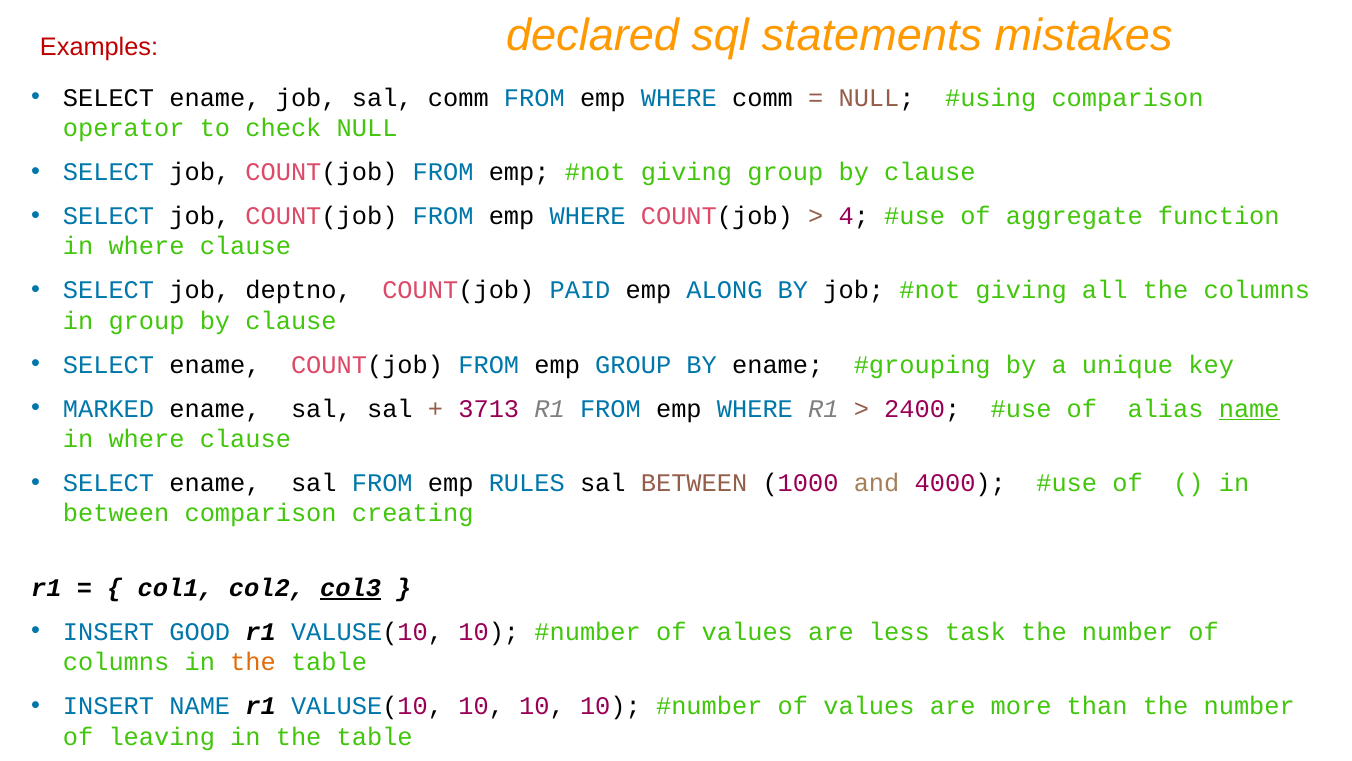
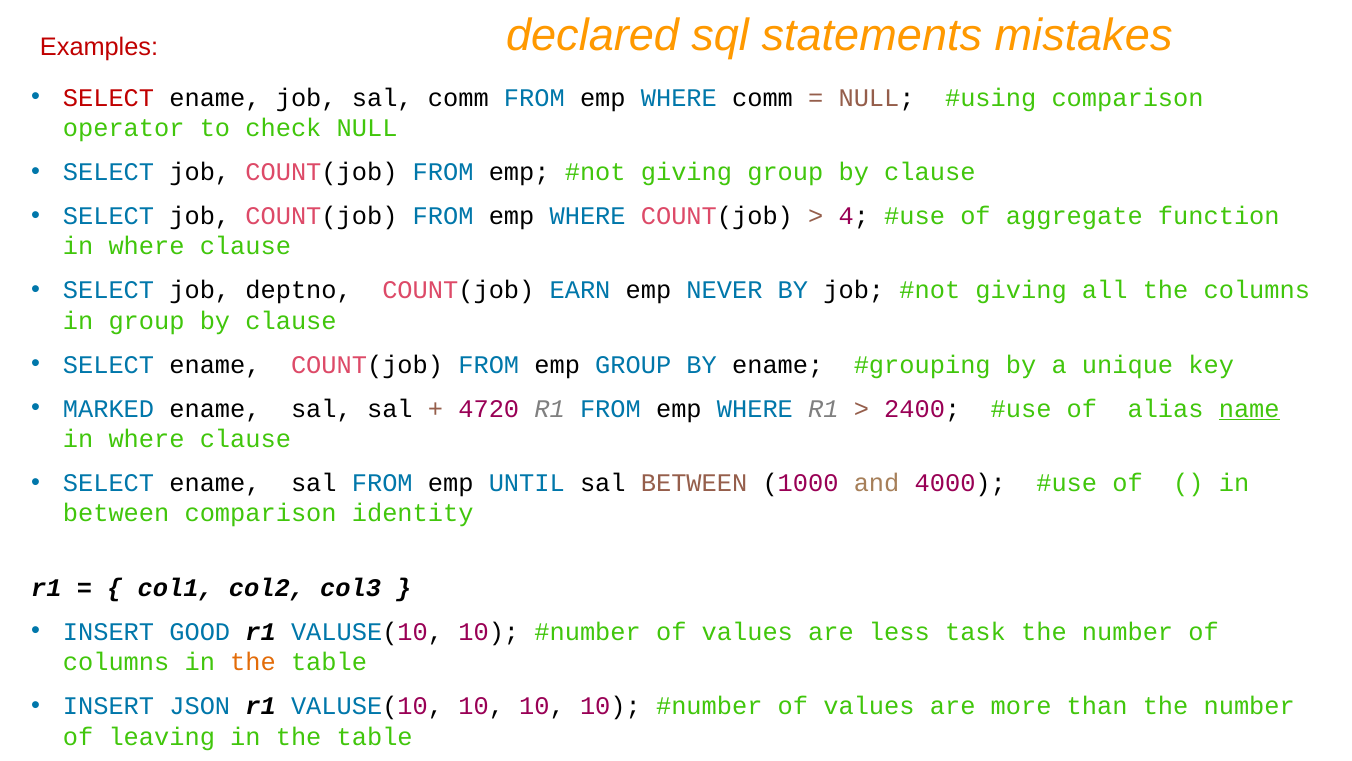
SELECT at (109, 98) colour: black -> red
PAID: PAID -> EARN
ALONG: ALONG -> NEVER
3713: 3713 -> 4720
RULES: RULES -> UNTIL
creating: creating -> identity
col3 underline: present -> none
INSERT NAME: NAME -> JSON
